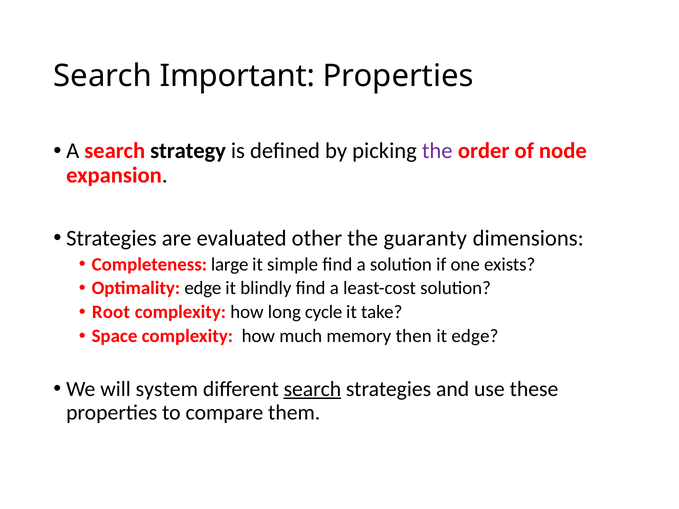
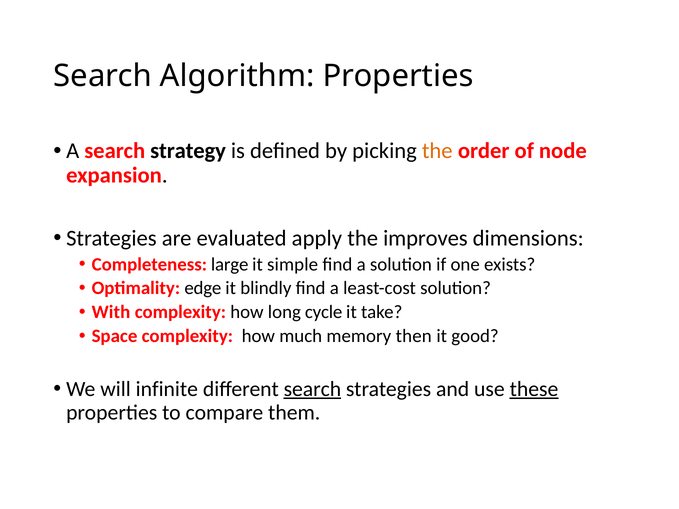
Important: Important -> Algorithm
the at (437, 151) colour: purple -> orange
other: other -> apply
guaranty: guaranty -> improves
Root: Root -> With
it edge: edge -> good
system: system -> infinite
these underline: none -> present
